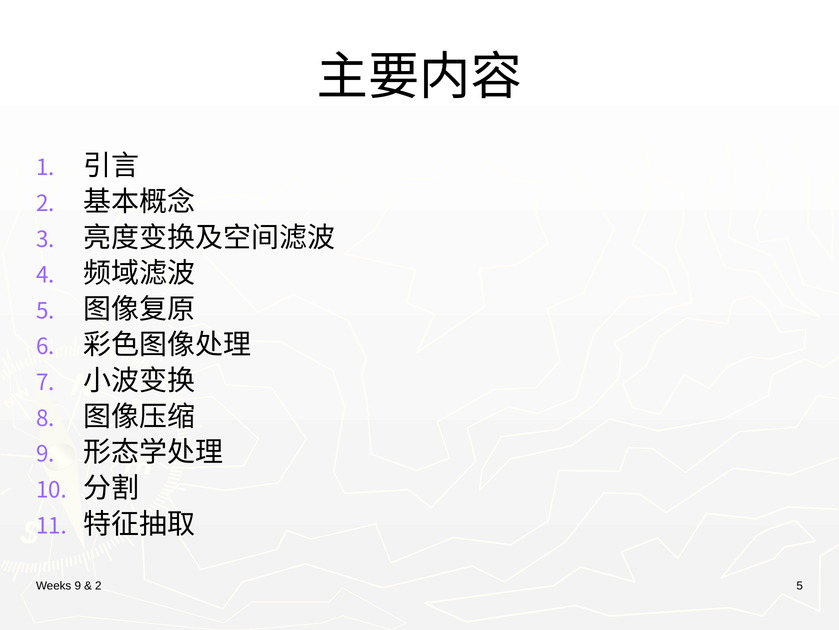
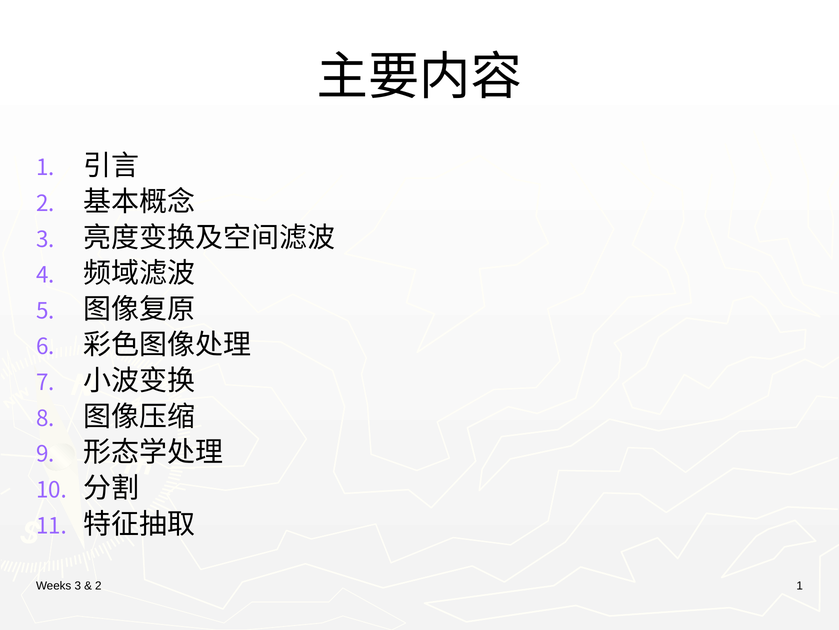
Weeks 9: 9 -> 3
2 5: 5 -> 1
